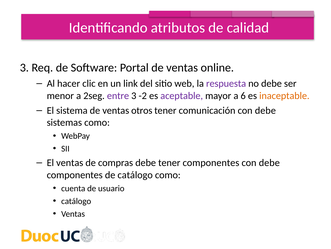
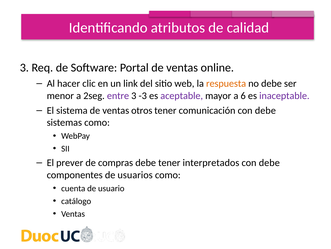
respuesta colour: purple -> orange
-2: -2 -> -3
inaceptable colour: orange -> purple
El ventas: ventas -> prever
tener componentes: componentes -> interpretados
de catálogo: catálogo -> usuarios
